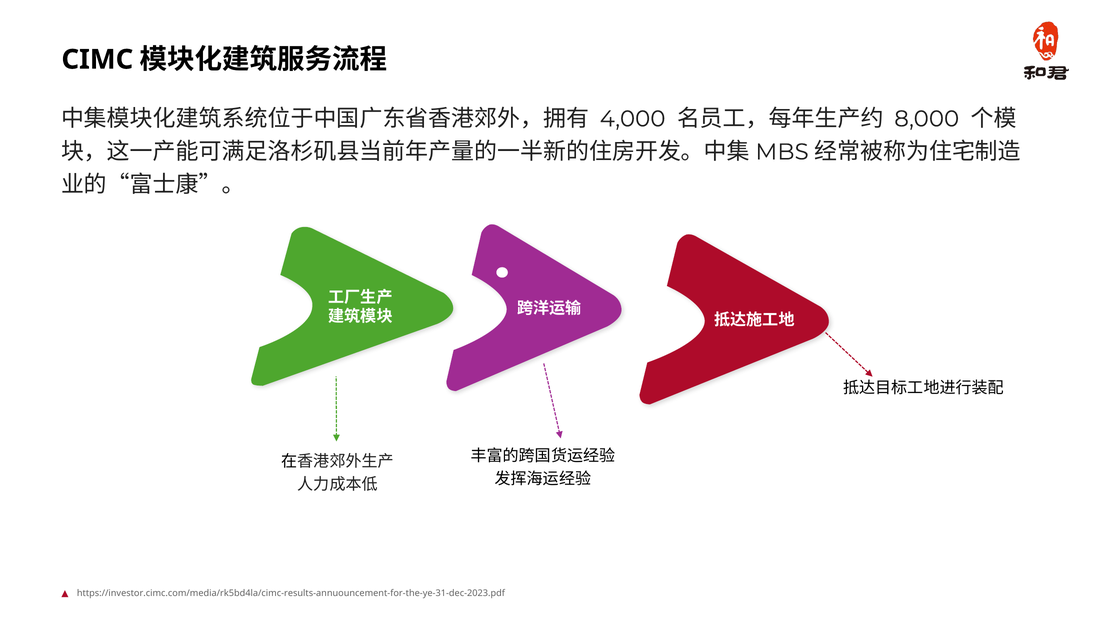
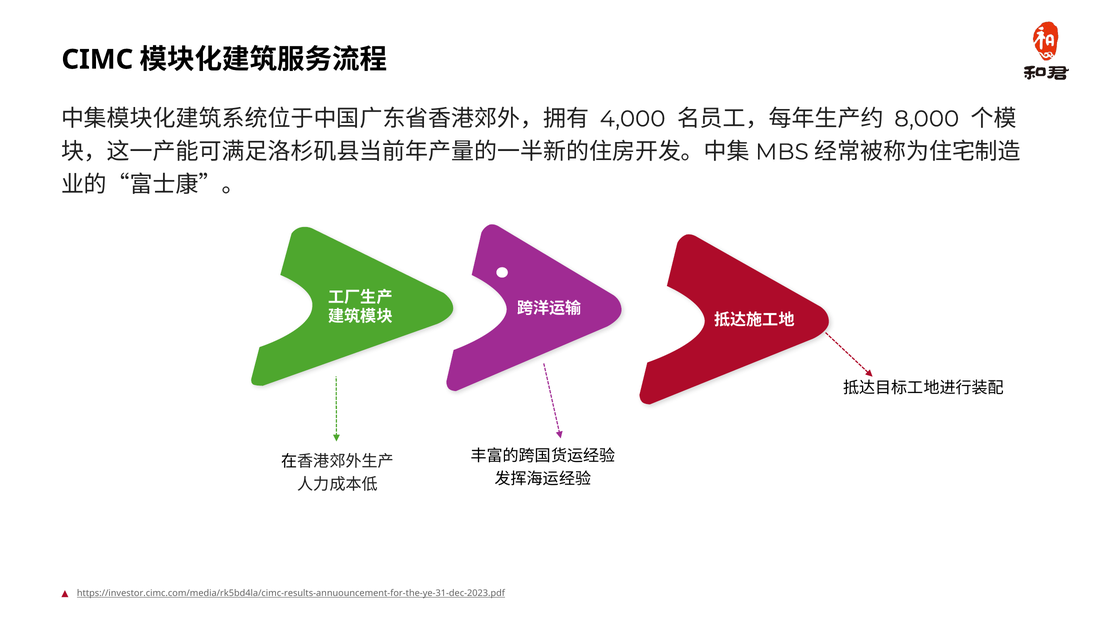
https://investor.cimc.com/media/rk5bd4la/cimc-results-annuouncement-for-the-ye-31-dec-2023.pdf underline: none -> present
